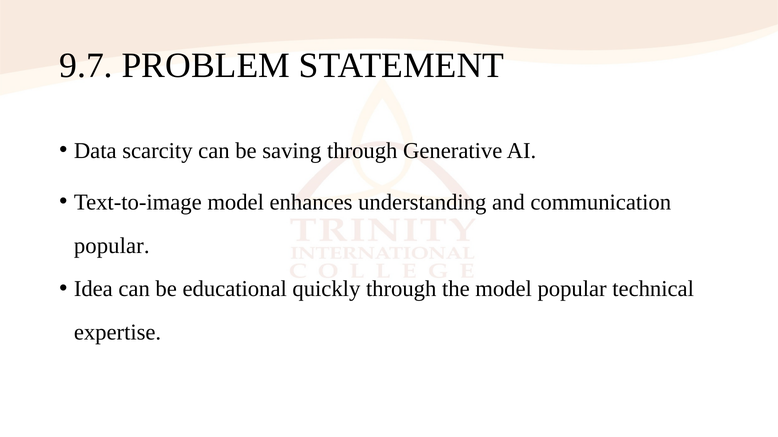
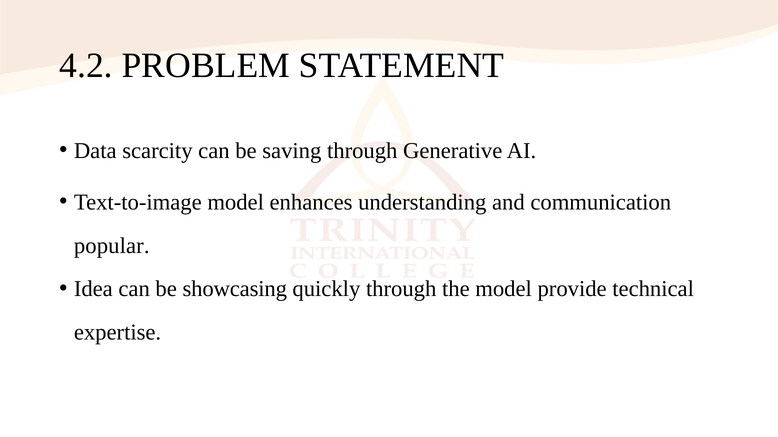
9.7: 9.7 -> 4.2
educational: educational -> showcasing
model popular: popular -> provide
